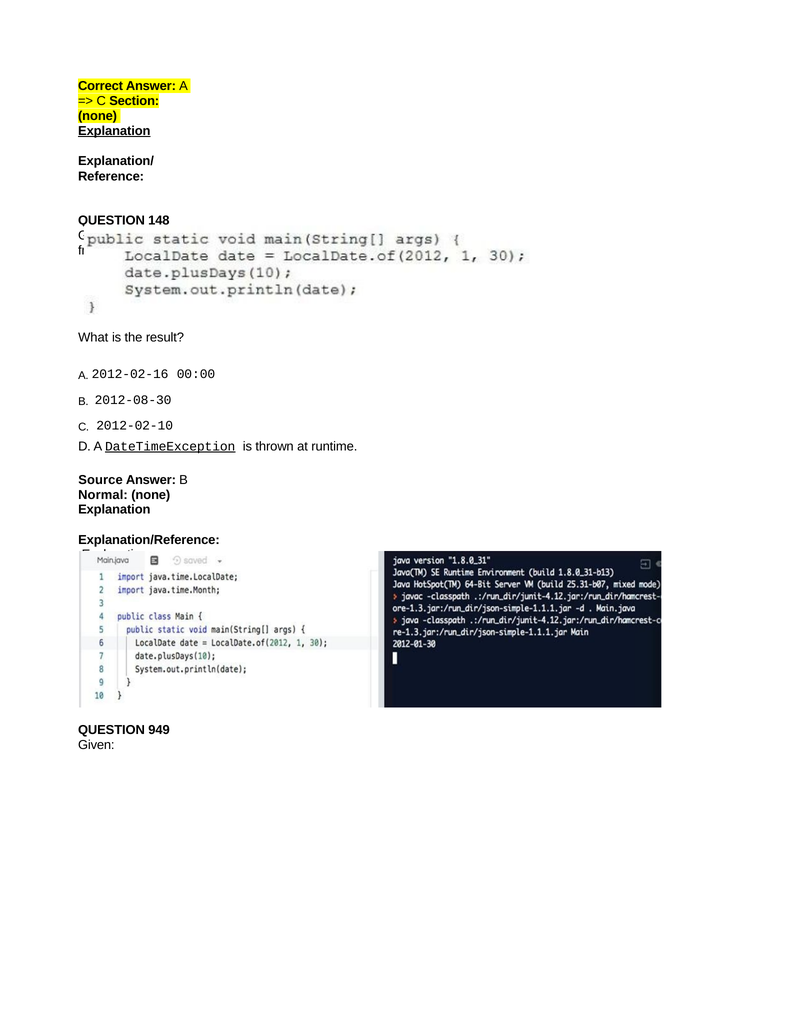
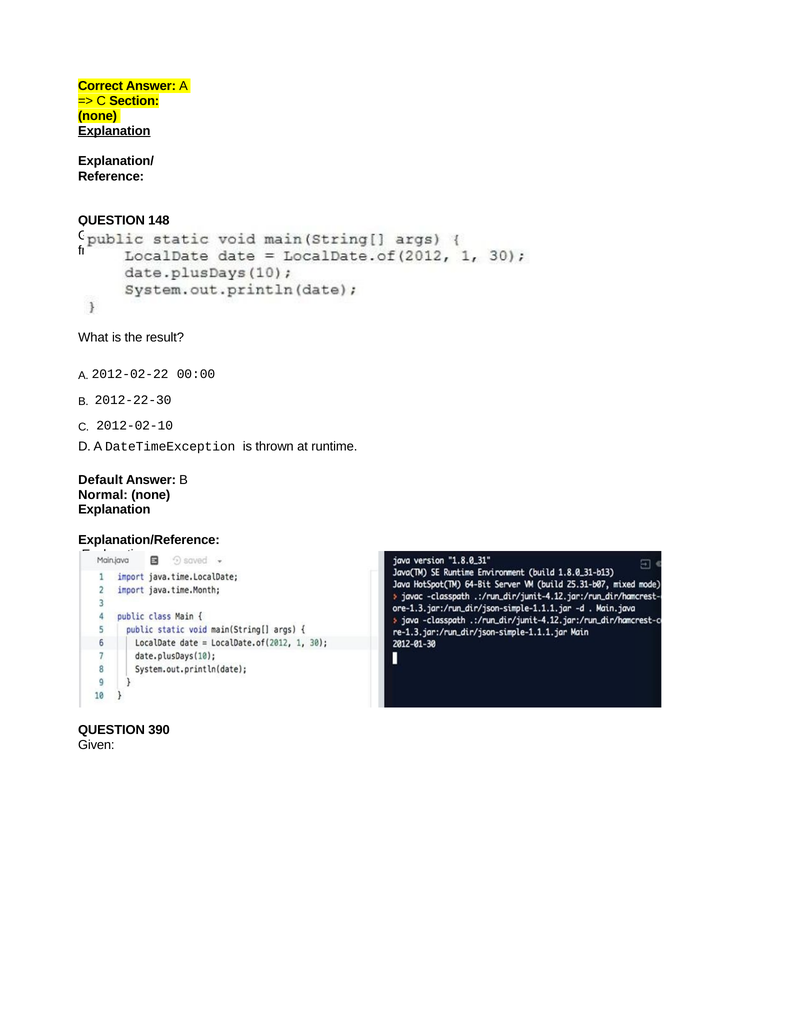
2012-02-16: 2012-02-16 -> 2012-02-22
2012-08-30: 2012-08-30 -> 2012-22-30
DateTimeException underline: present -> none
Source: Source -> Default
949: 949 -> 390
